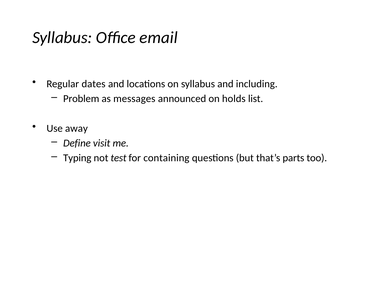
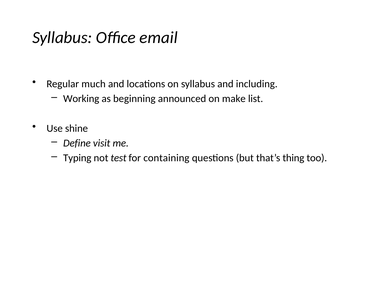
dates: dates -> much
Problem: Problem -> Working
messages: messages -> beginning
holds: holds -> make
away: away -> shine
parts: parts -> thing
